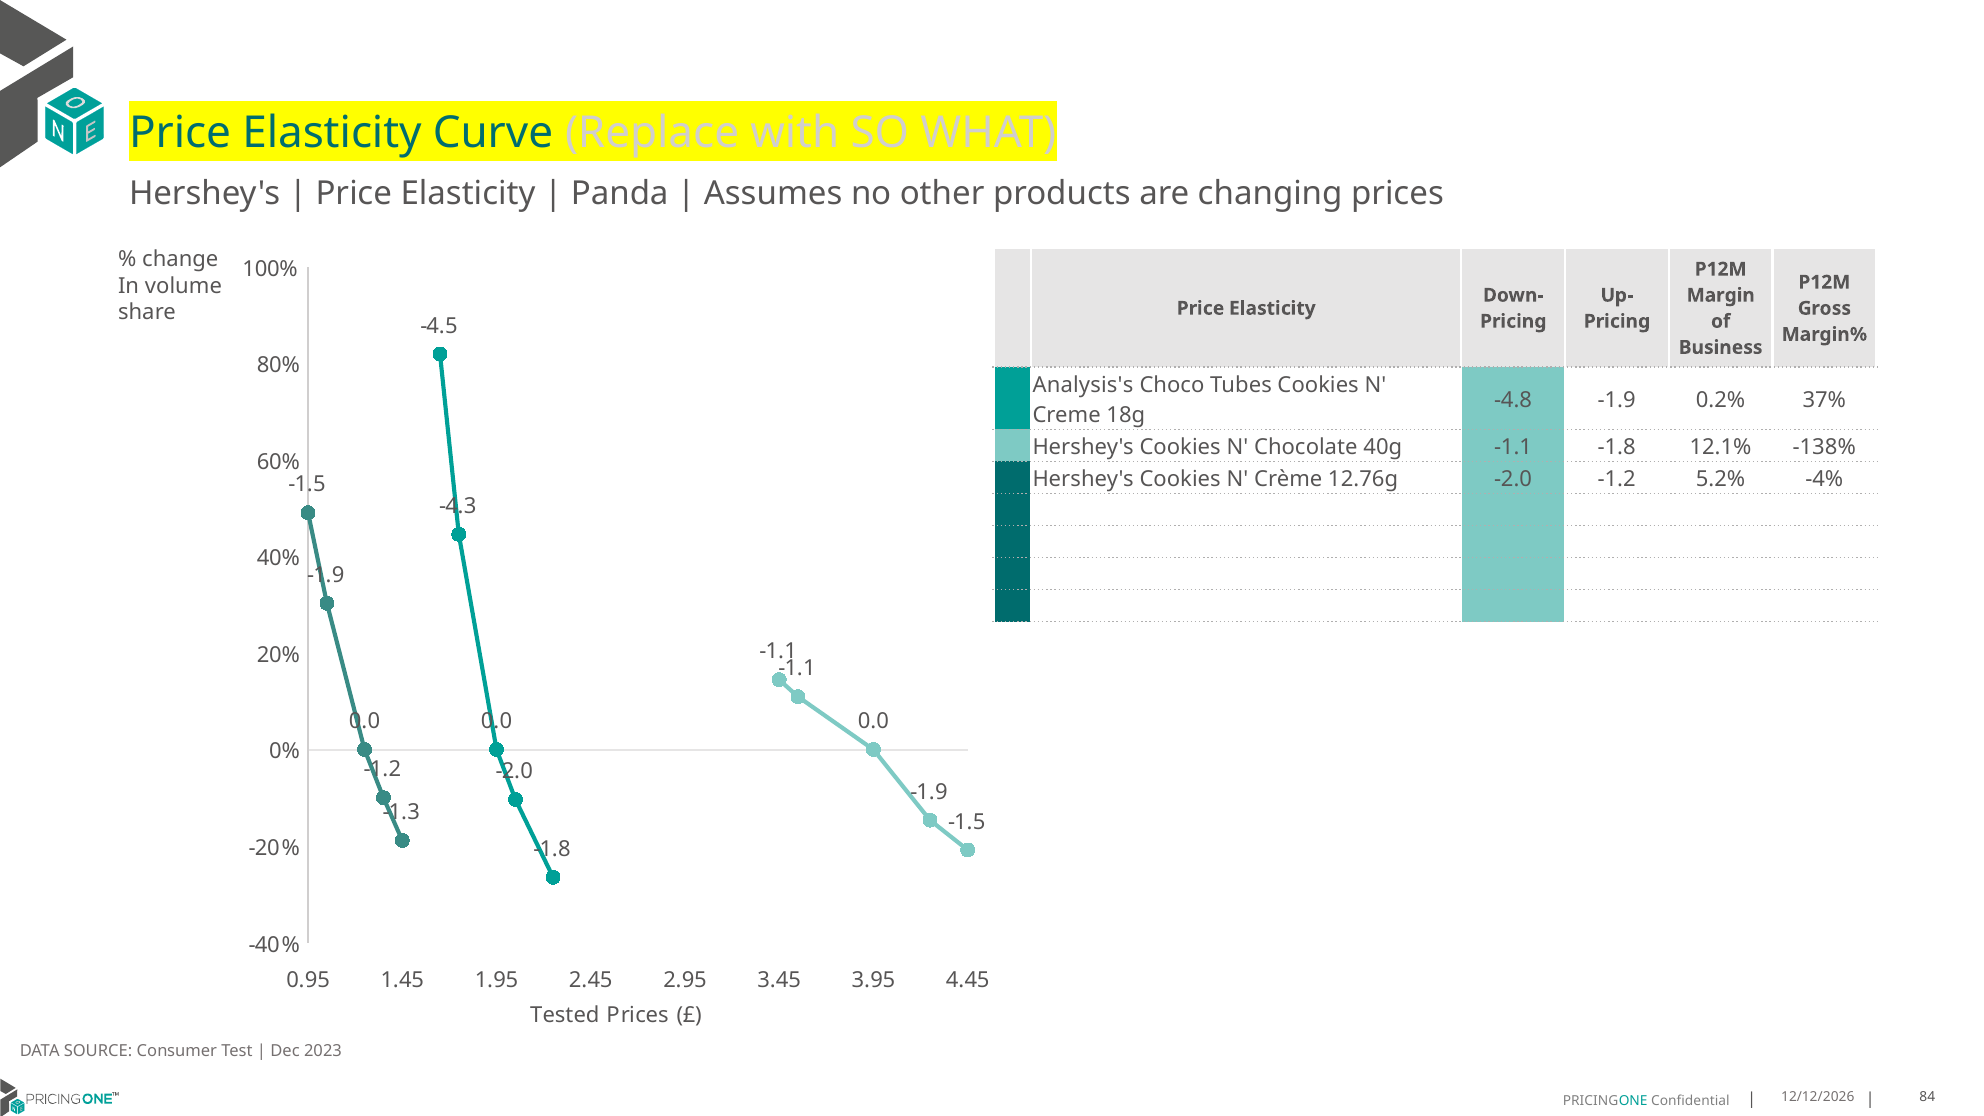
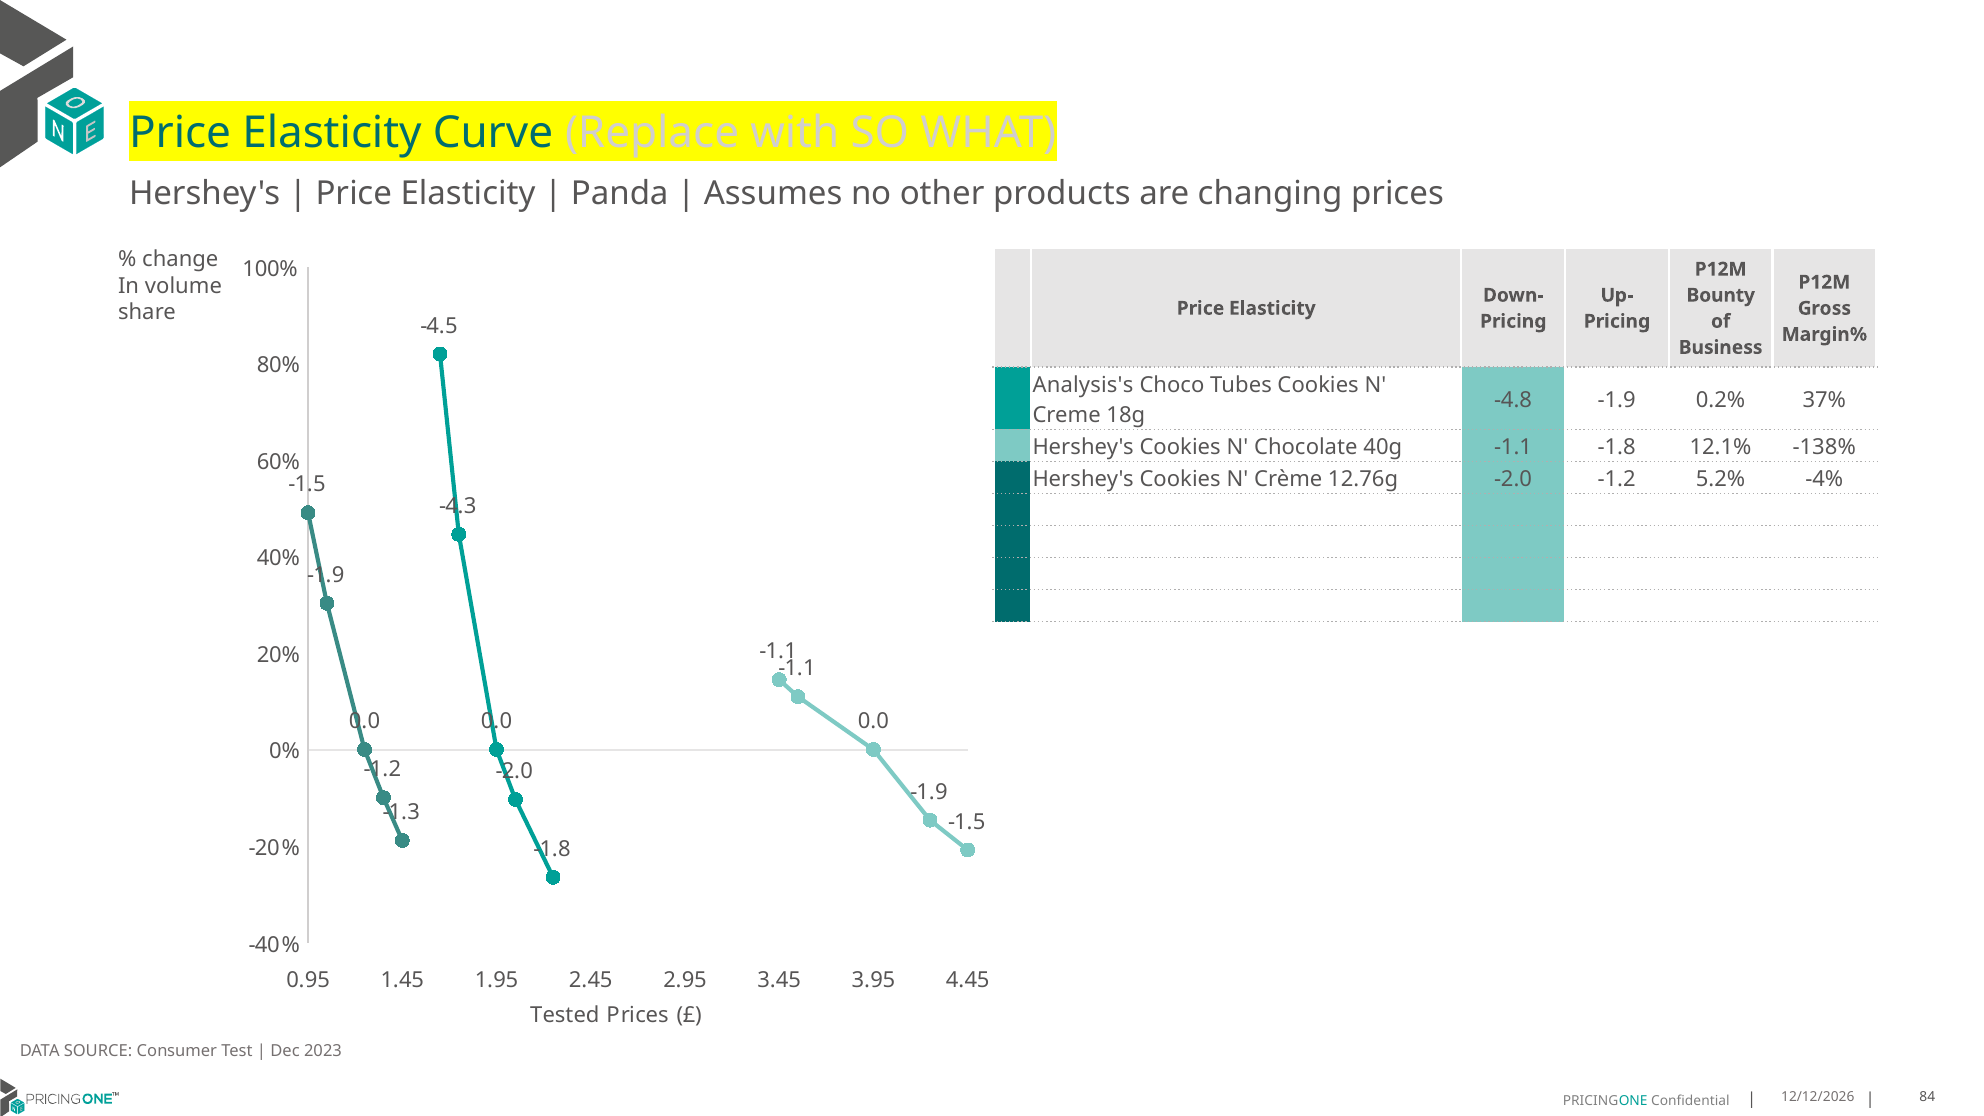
Margin: Margin -> Bounty
